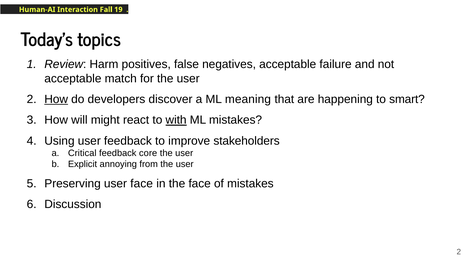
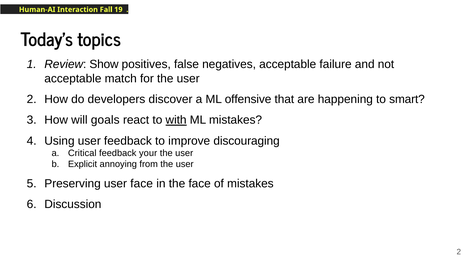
Harm: Harm -> Show
How at (56, 99) underline: present -> none
meaning: meaning -> offensive
might: might -> goals
stakeholders: stakeholders -> discouraging
core: core -> your
